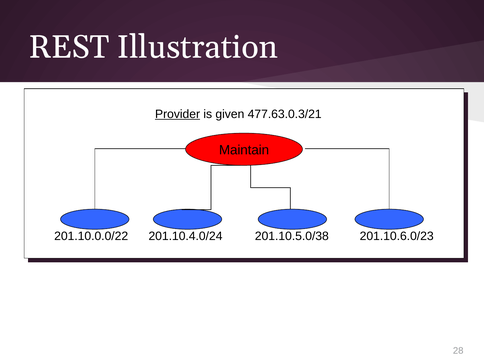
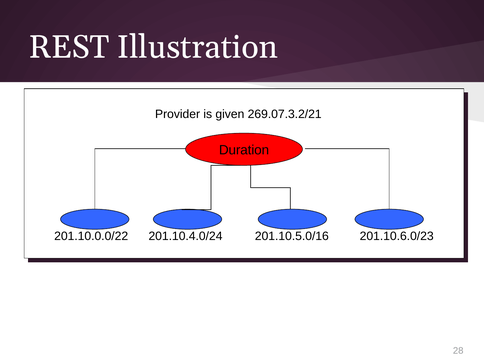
Provider underline: present -> none
477.63.0.3/21: 477.63.0.3/21 -> 269.07.3.2/21
Maintain: Maintain -> Duration
201.10.5.0/38: 201.10.5.0/38 -> 201.10.5.0/16
